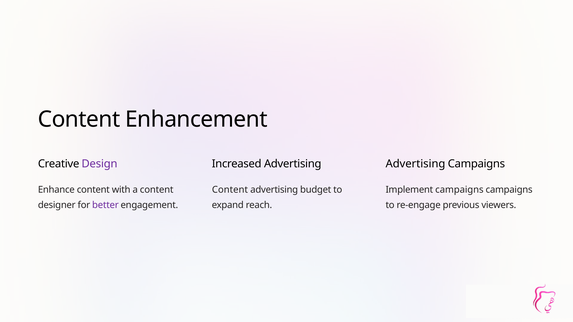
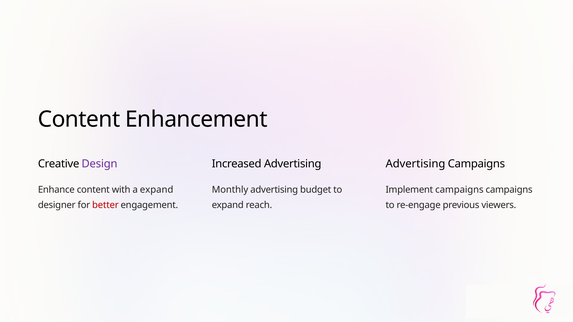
a content: content -> expand
Content at (230, 190): Content -> Monthly
better colour: purple -> red
